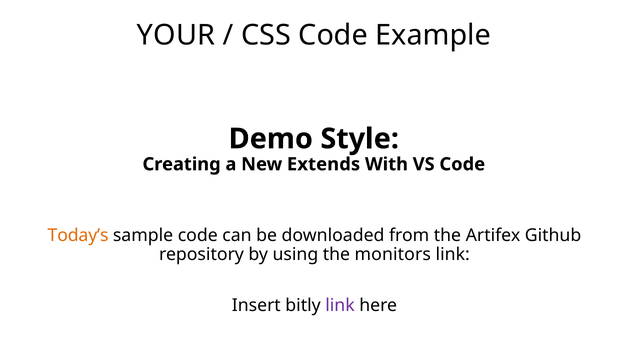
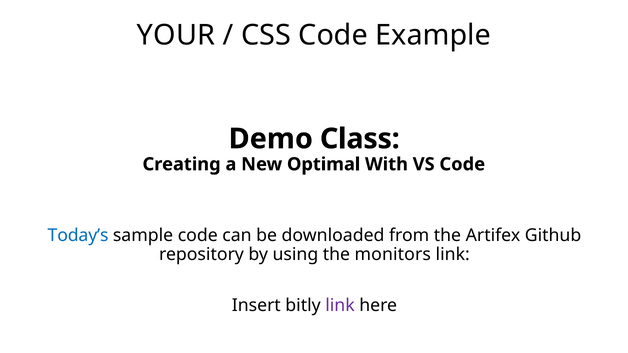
Style: Style -> Class
Extends: Extends -> Optimal
Today’s colour: orange -> blue
